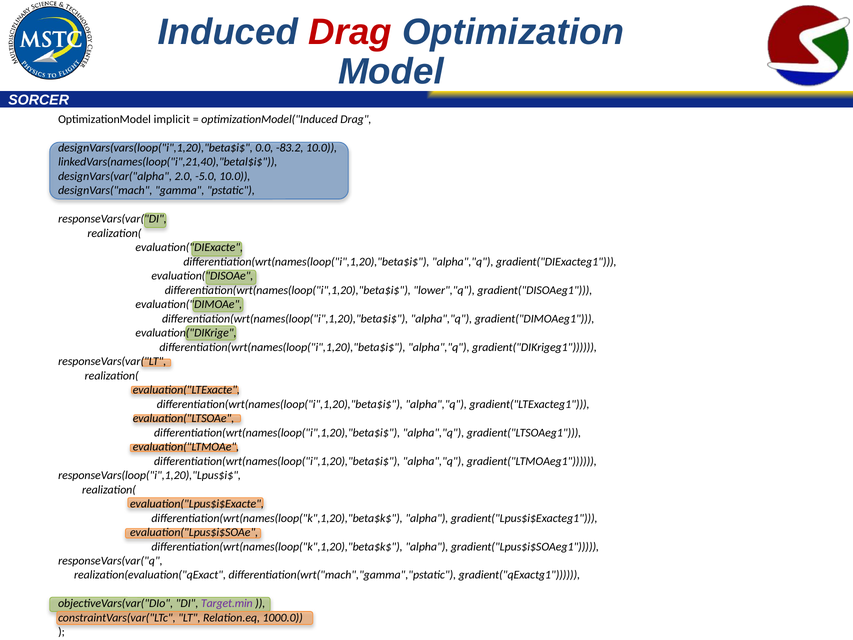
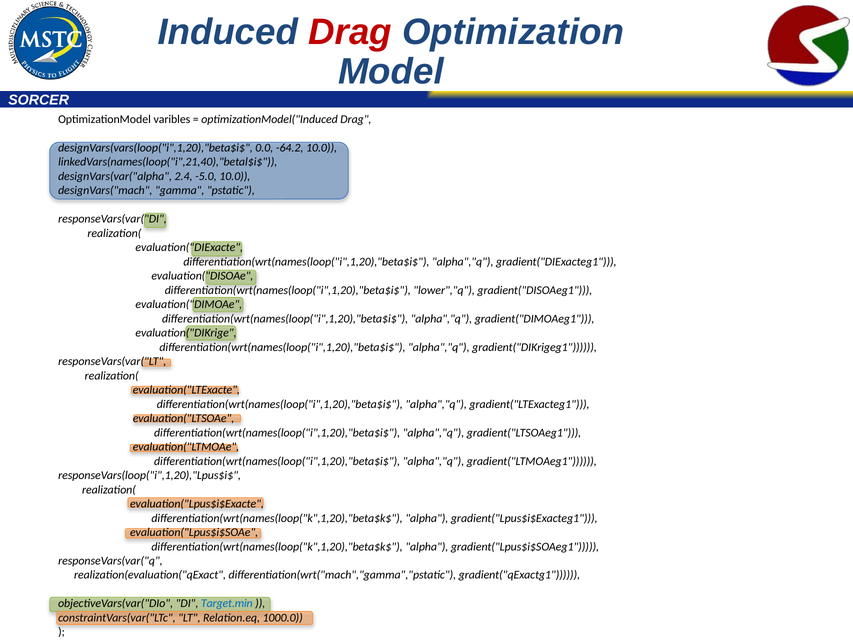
implicit: implicit -> varibles
-83.2: -83.2 -> -64.2
2.0: 2.0 -> 2.4
Target.min colour: purple -> blue
